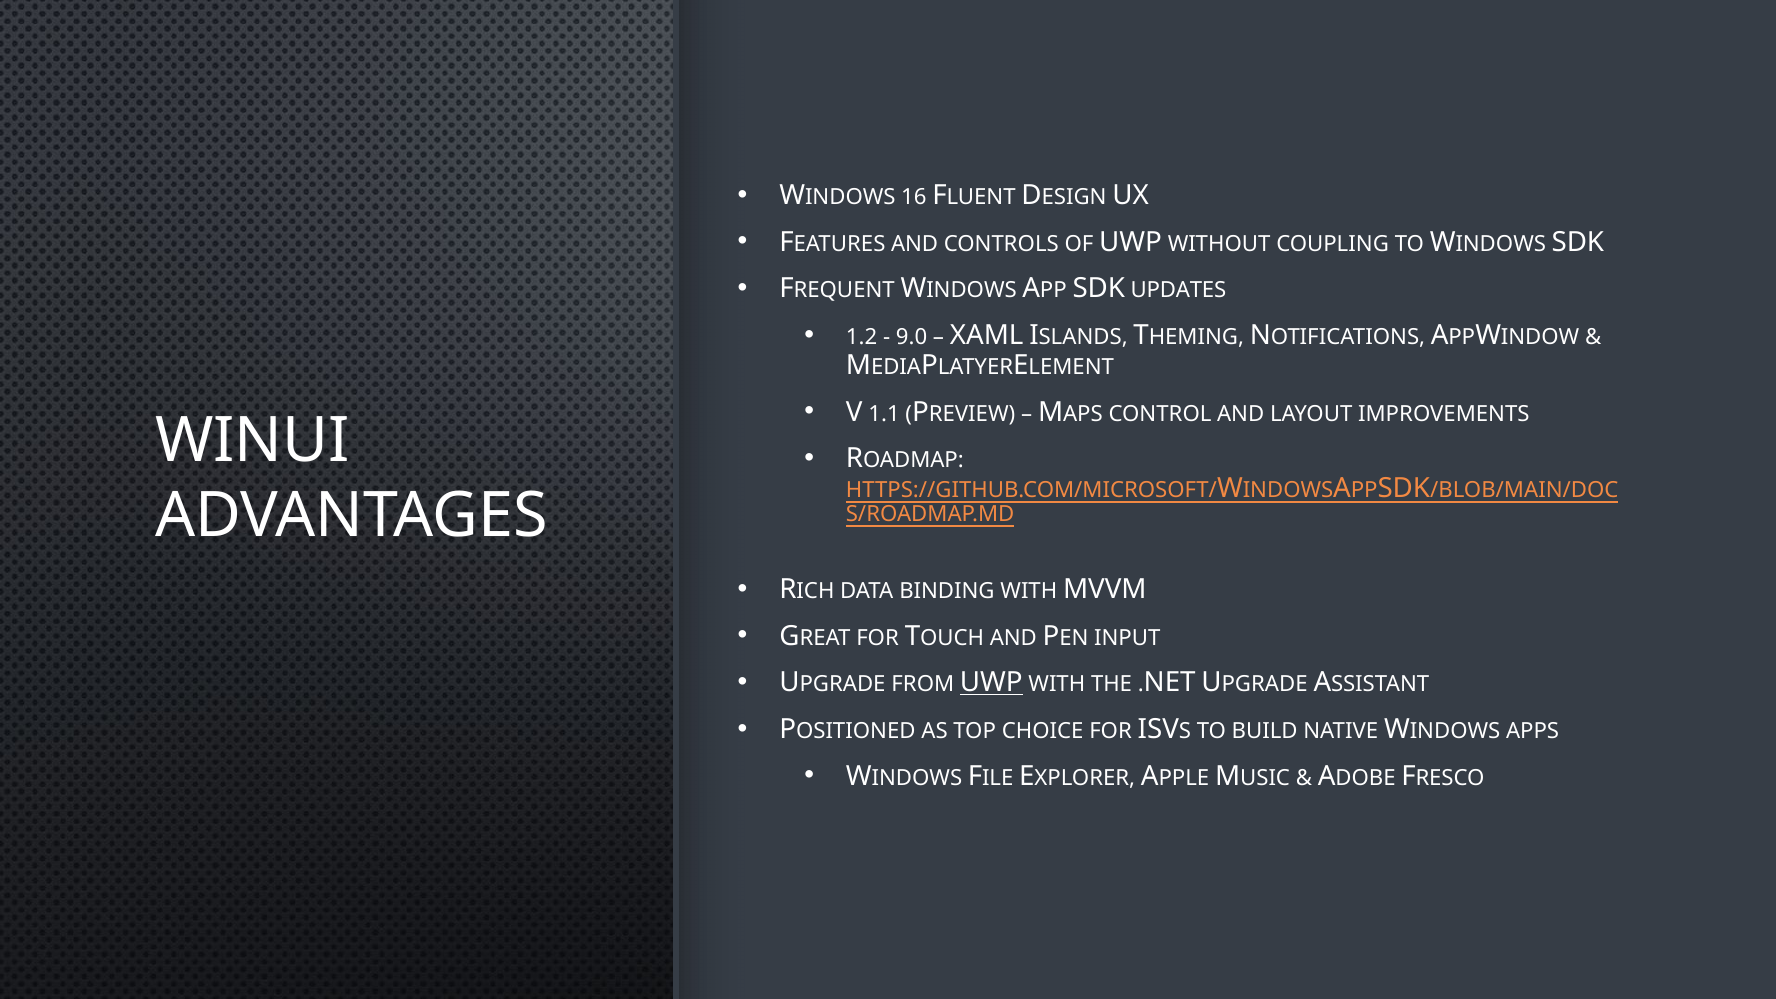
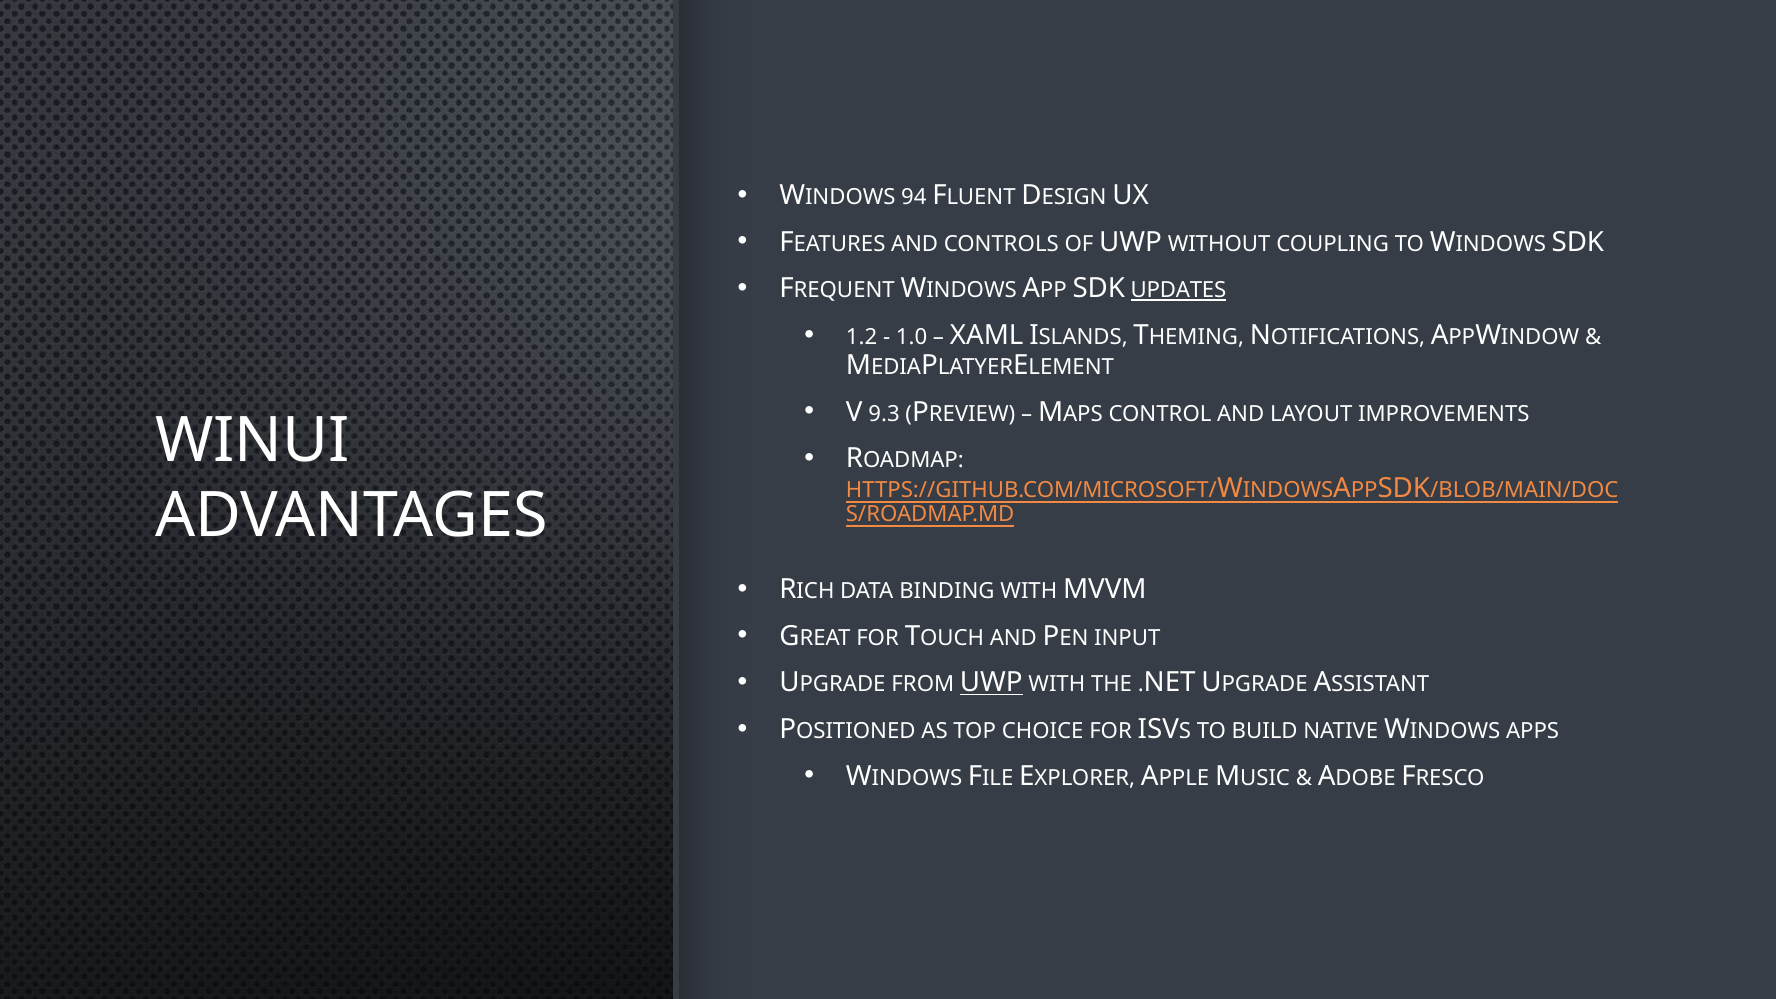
16: 16 -> 94
UPDATES underline: none -> present
9.0: 9.0 -> 1.0
1.1: 1.1 -> 9.3
